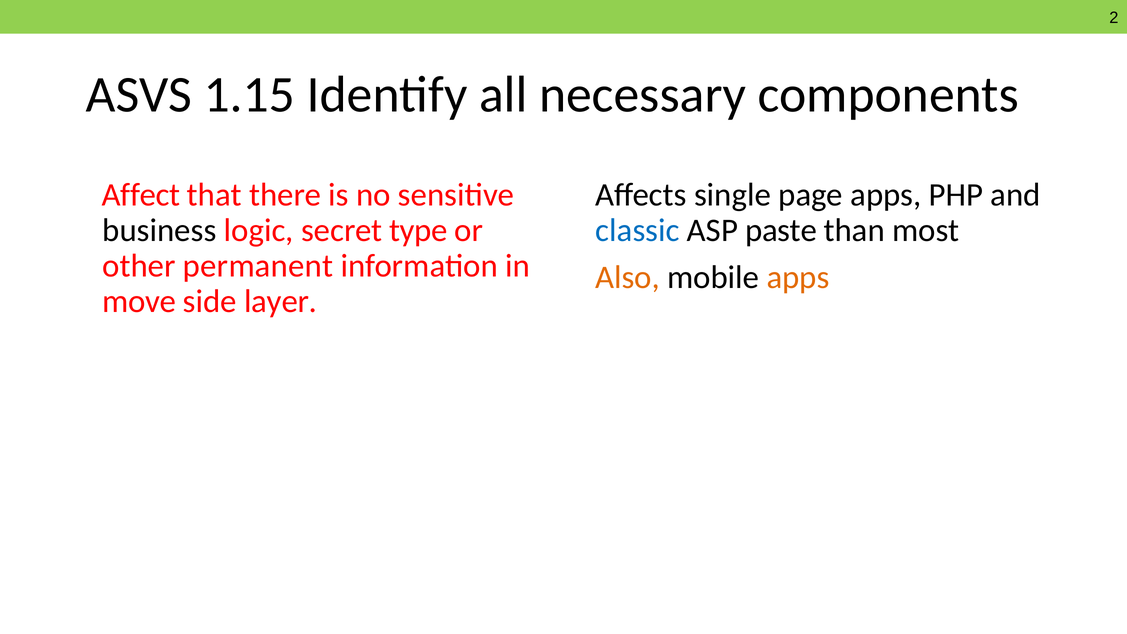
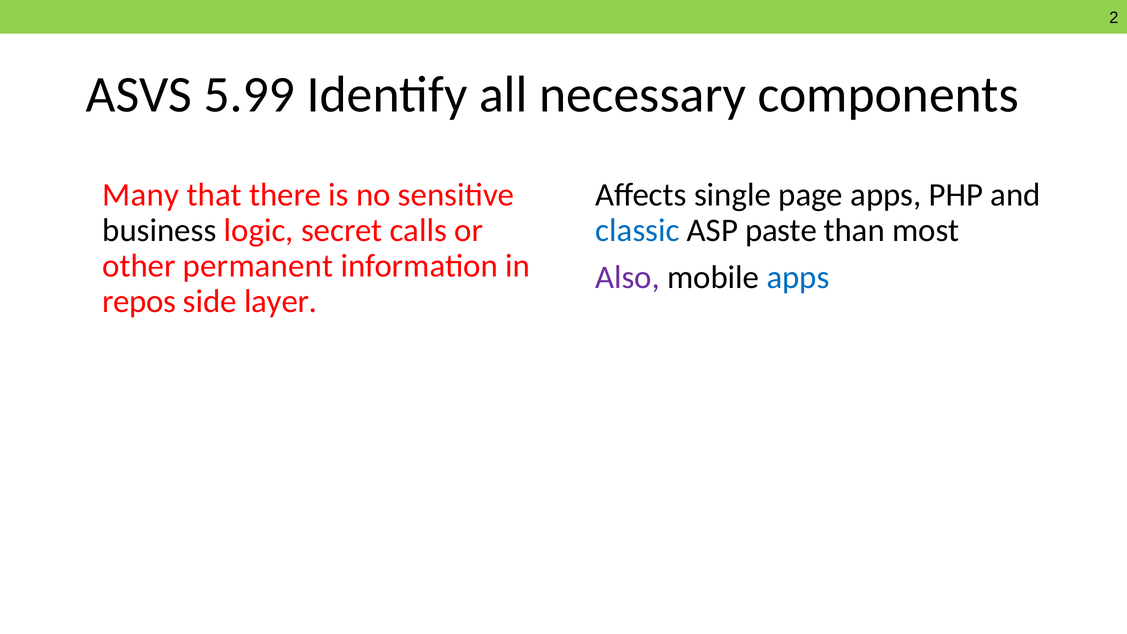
1.15: 1.15 -> 5.99
Affect: Affect -> Many
type: type -> calls
Also colour: orange -> purple
apps at (798, 278) colour: orange -> blue
move: move -> repos
